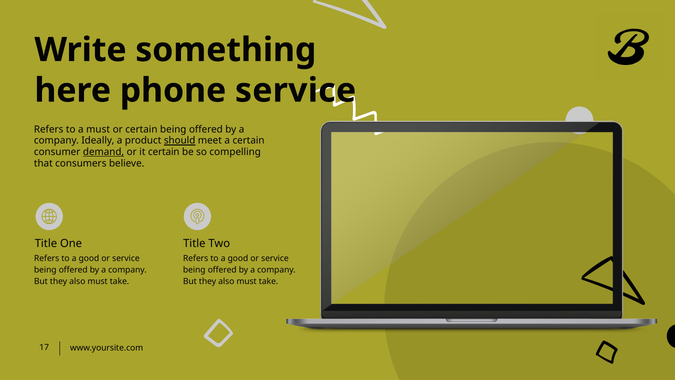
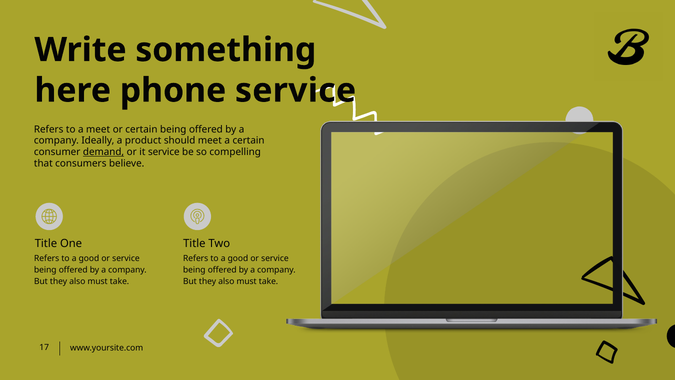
a must: must -> meet
should underline: present -> none
it certain: certain -> service
